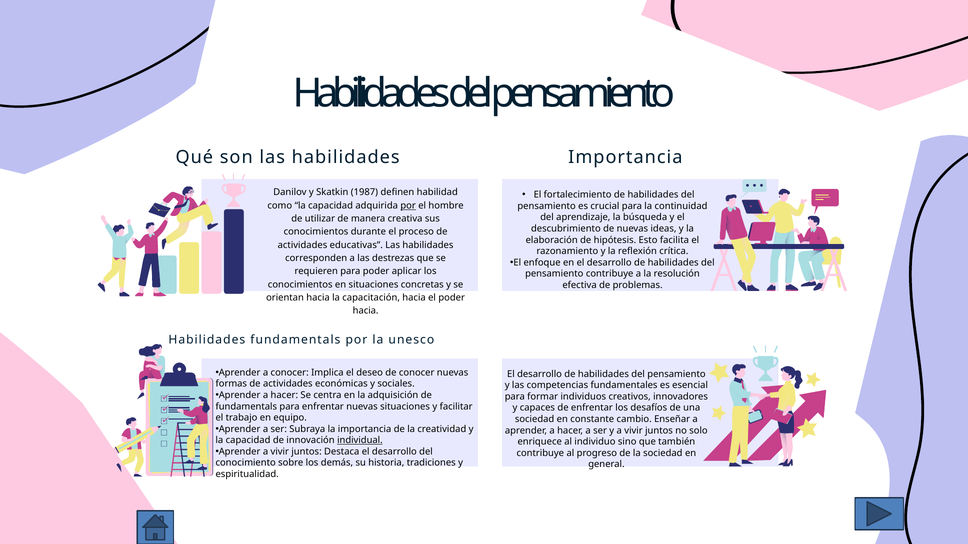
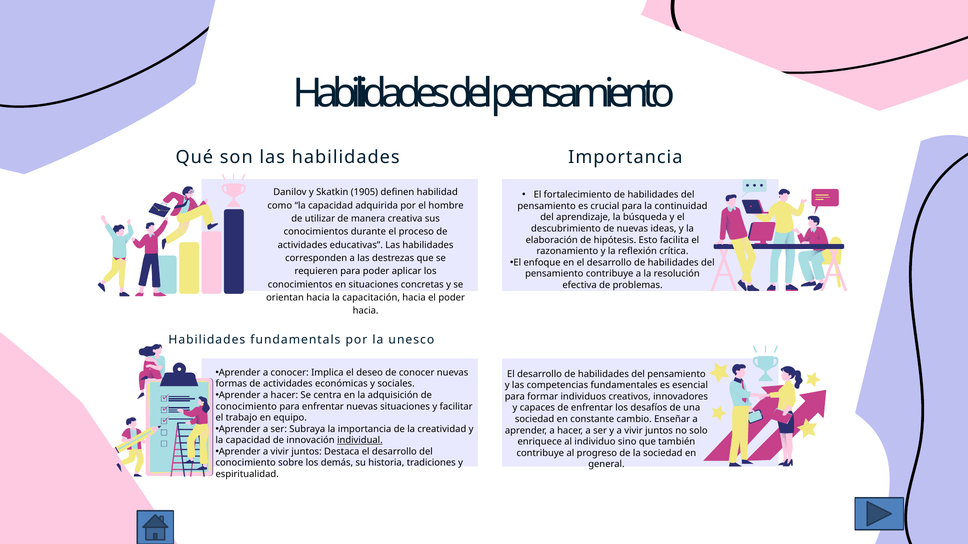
1987: 1987 -> 1905
por at (408, 206) underline: present -> none
fundamentals at (246, 407): fundamentals -> conocimiento
